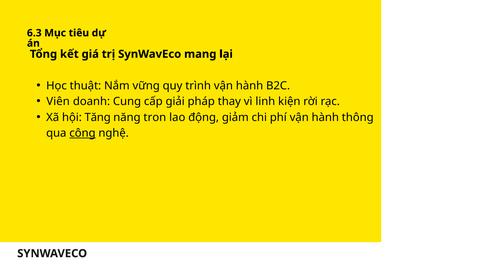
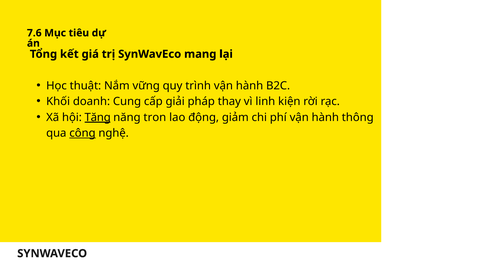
6.3: 6.3 -> 7.6
Viên: Viên -> Khối
Tăng underline: none -> present
